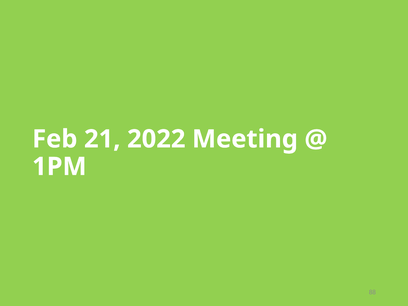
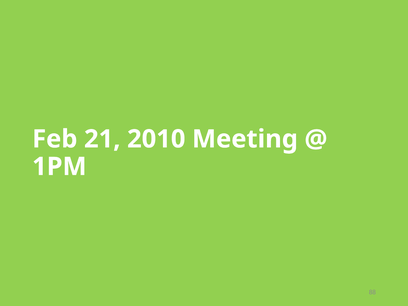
2022: 2022 -> 2010
